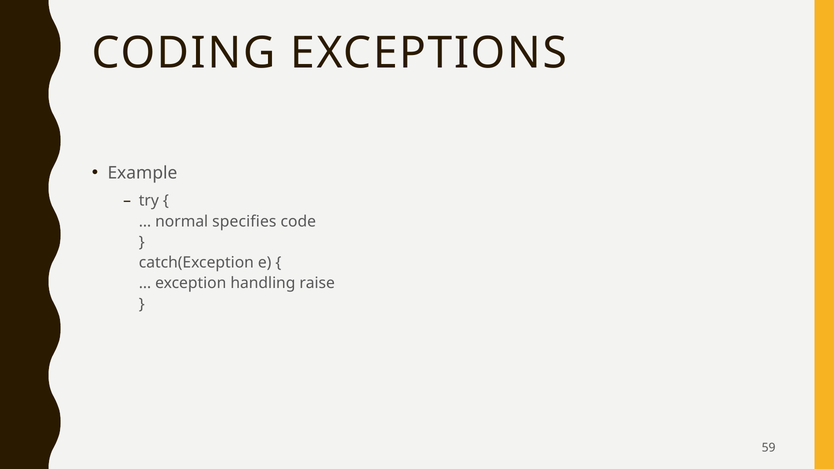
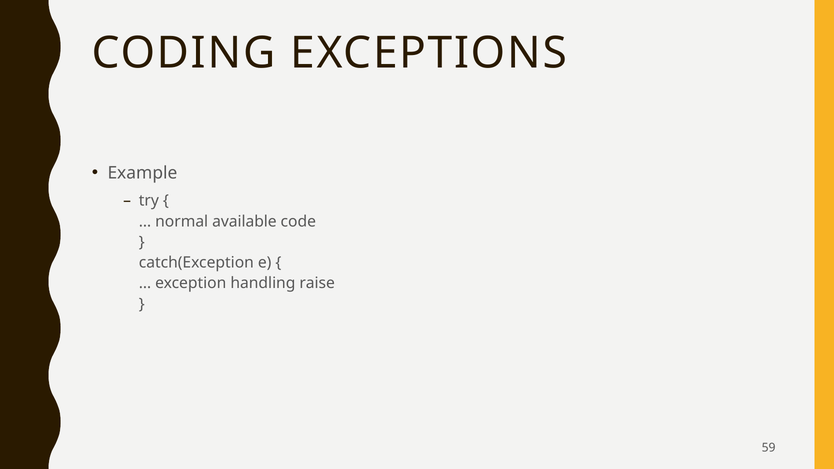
specifies: specifies -> available
